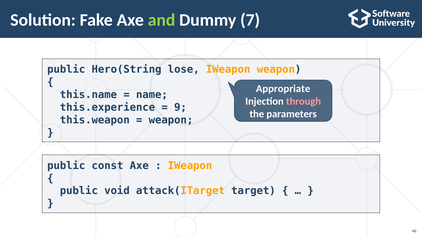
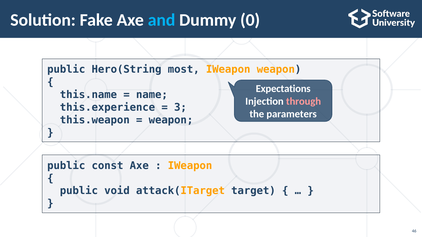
and colour: light green -> light blue
7: 7 -> 0
lose: lose -> most
Appropriate: Appropriate -> Expectations
9: 9 -> 3
